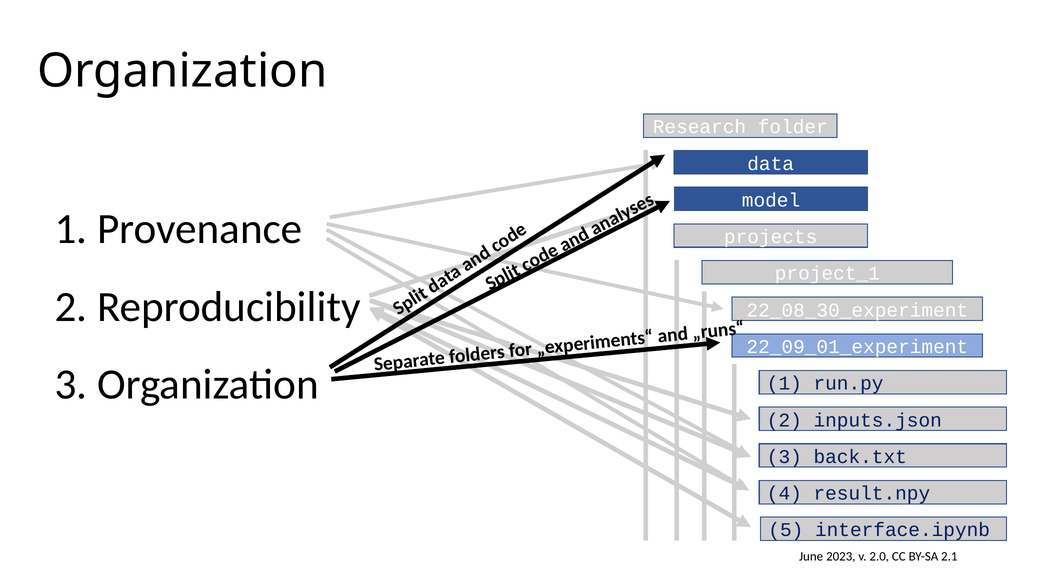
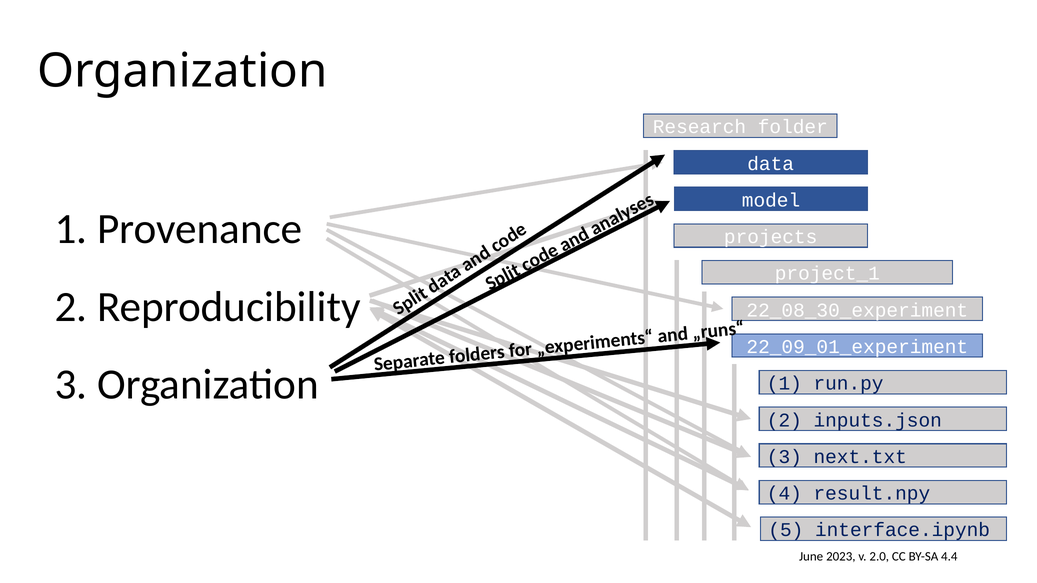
back.txt: back.txt -> next.txt
2.1: 2.1 -> 4.4
